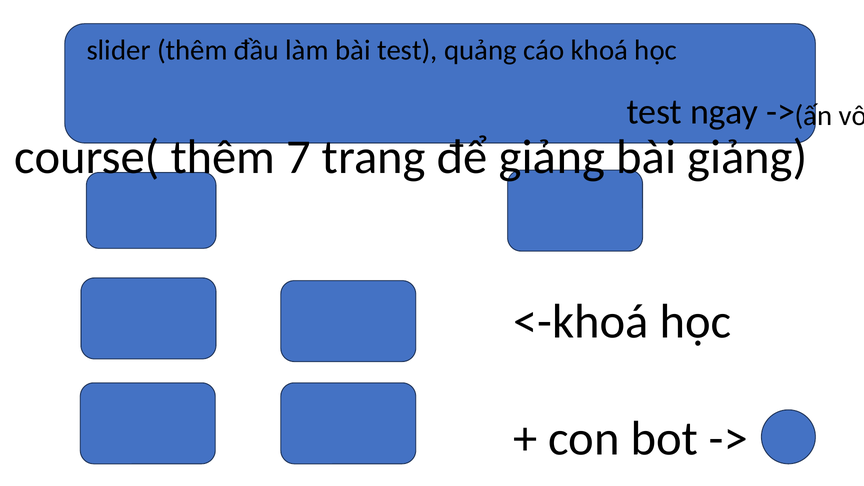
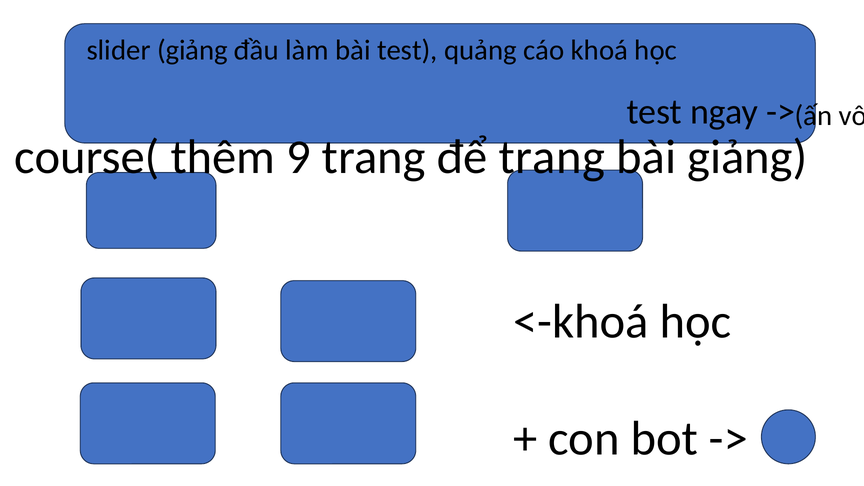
slider thêm: thêm -> giảng
7: 7 -> 9
để giảng: giảng -> trang
